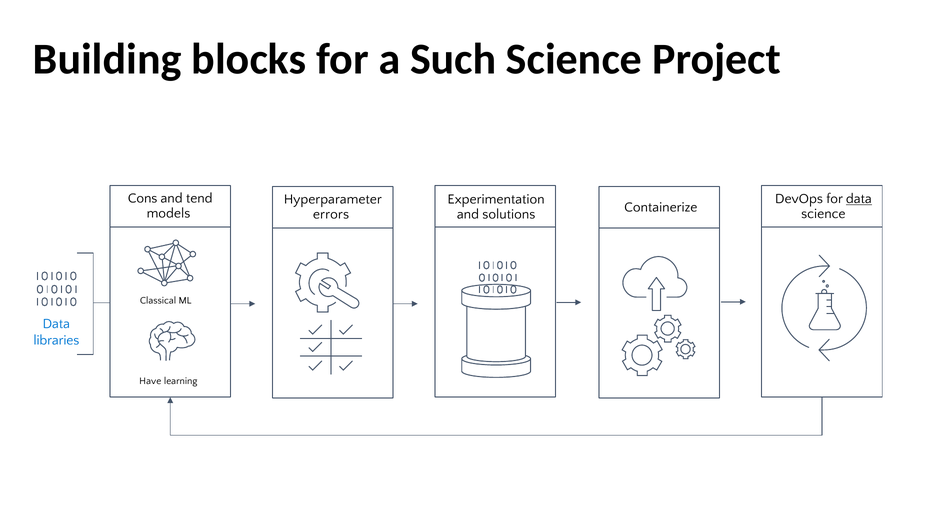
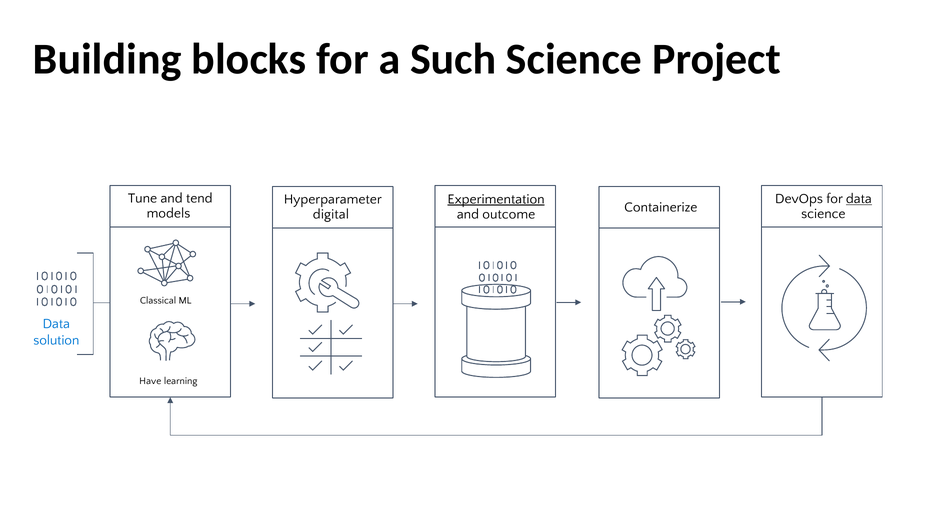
Cons: Cons -> Tune
Experimentation underline: none -> present
errors: errors -> digital
solutions: solutions -> outcome
libraries: libraries -> solution
